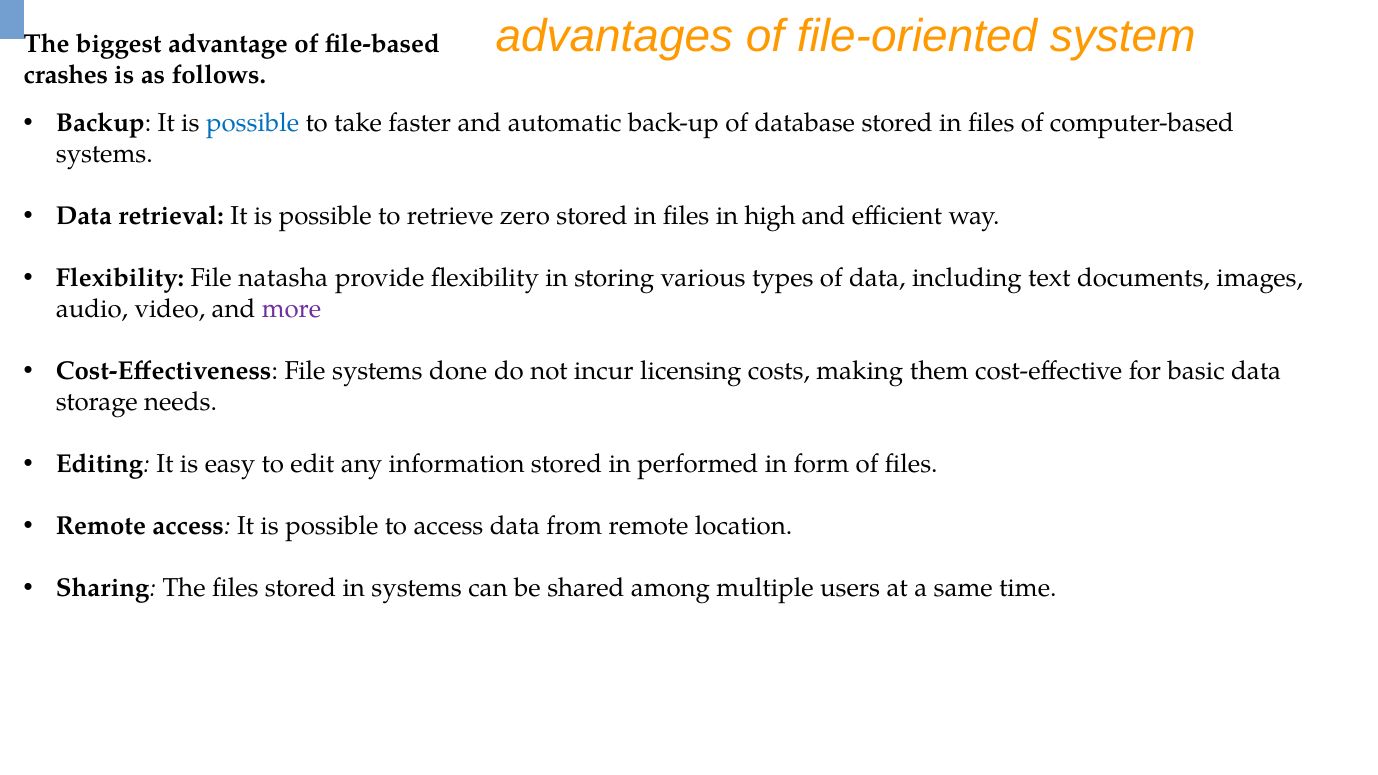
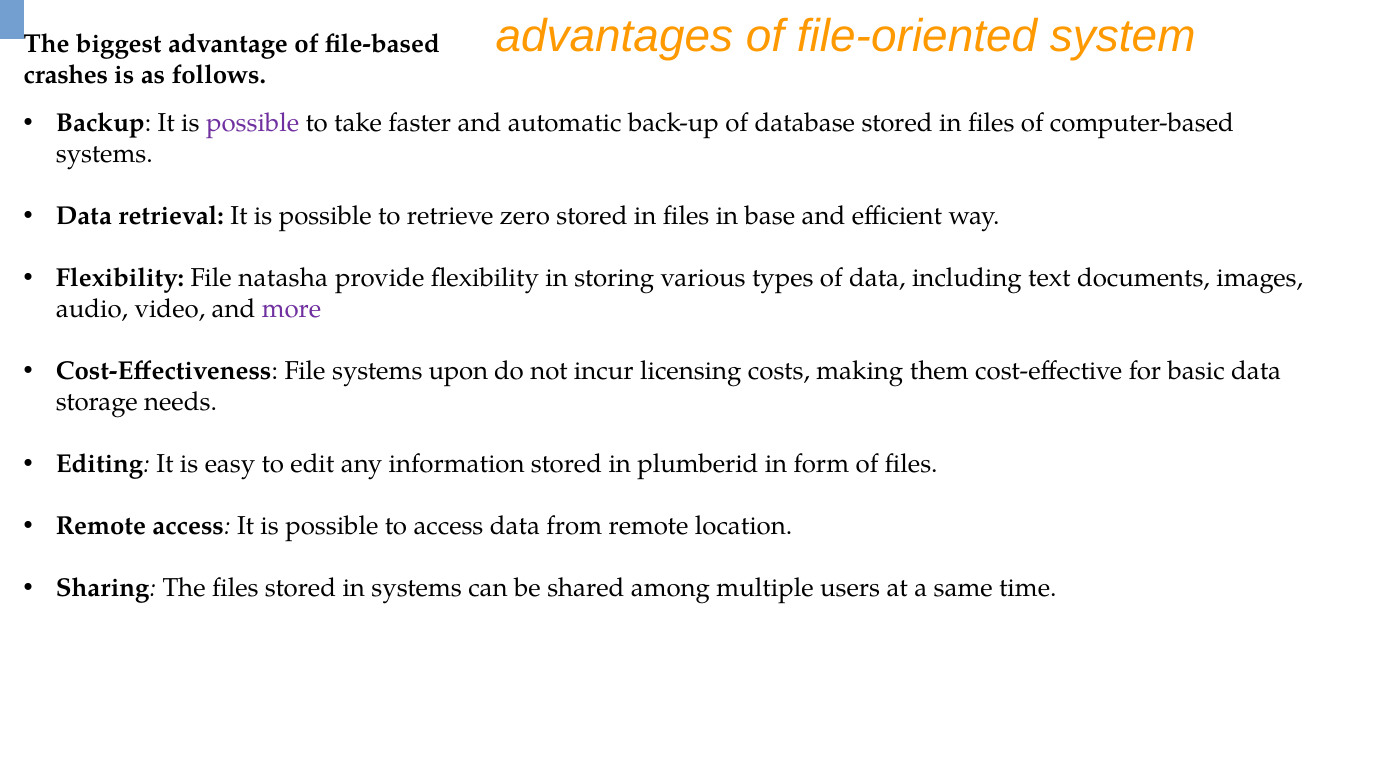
possible at (253, 123) colour: blue -> purple
high: high -> base
done: done -> upon
performed: performed -> plumberid
